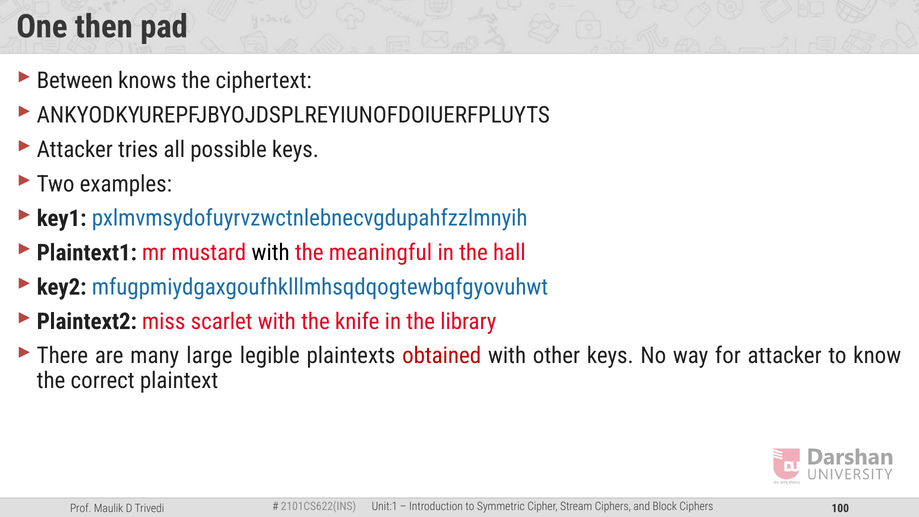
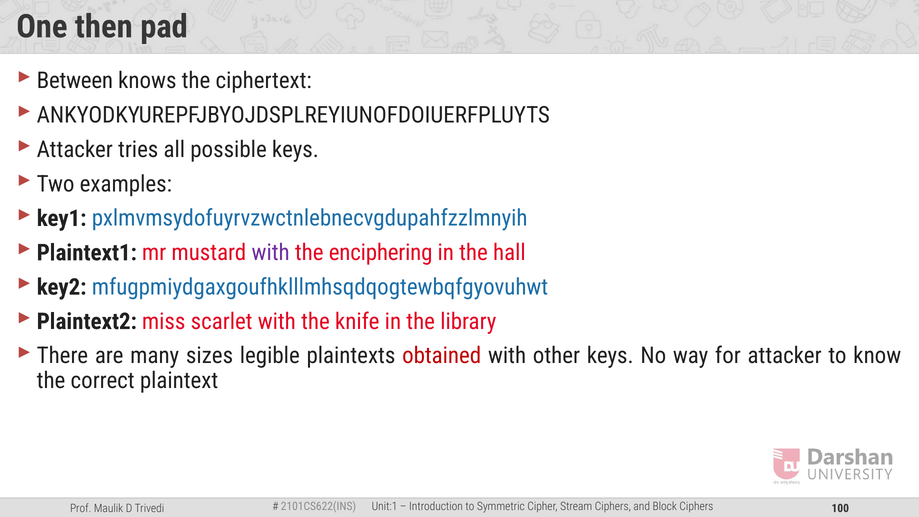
with at (271, 253) colour: black -> purple
meaningful: meaningful -> enciphering
large: large -> sizes
